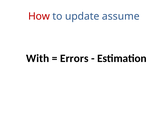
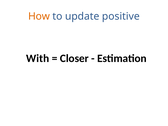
How colour: red -> orange
assume: assume -> positive
Errors: Errors -> Closer
